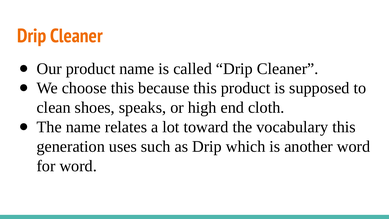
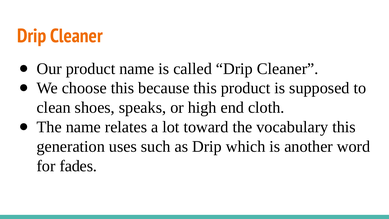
for word: word -> fades
